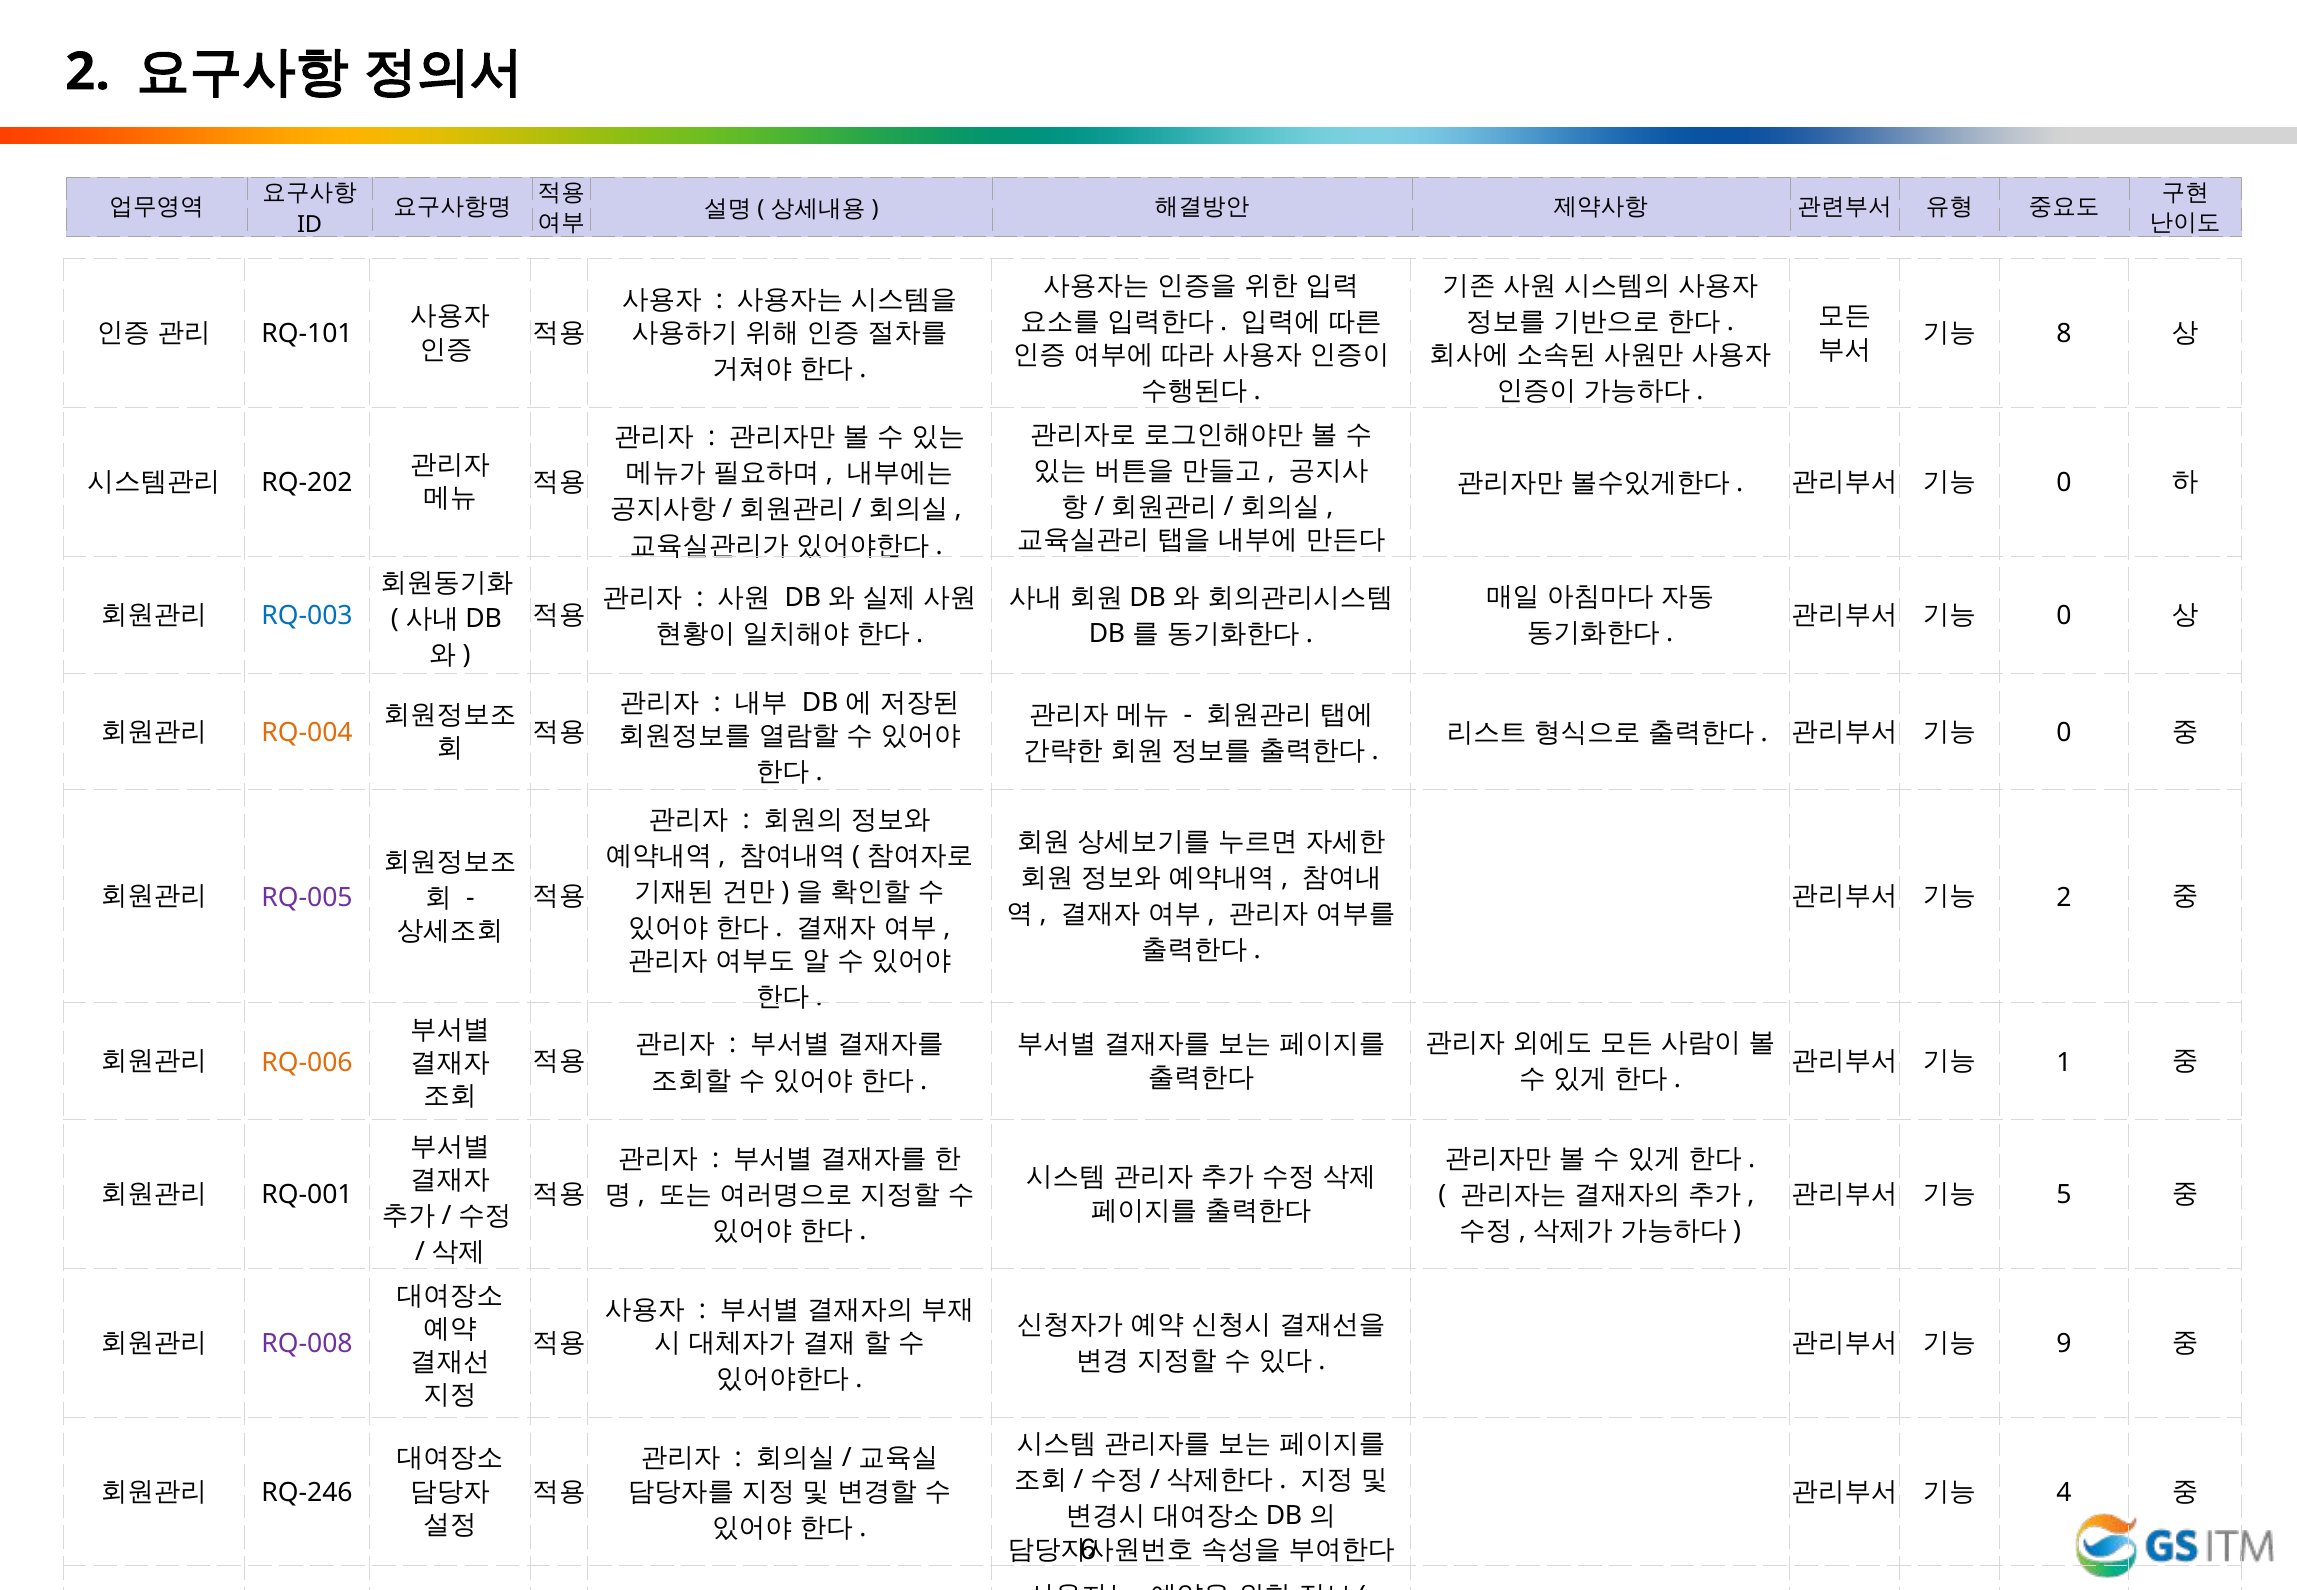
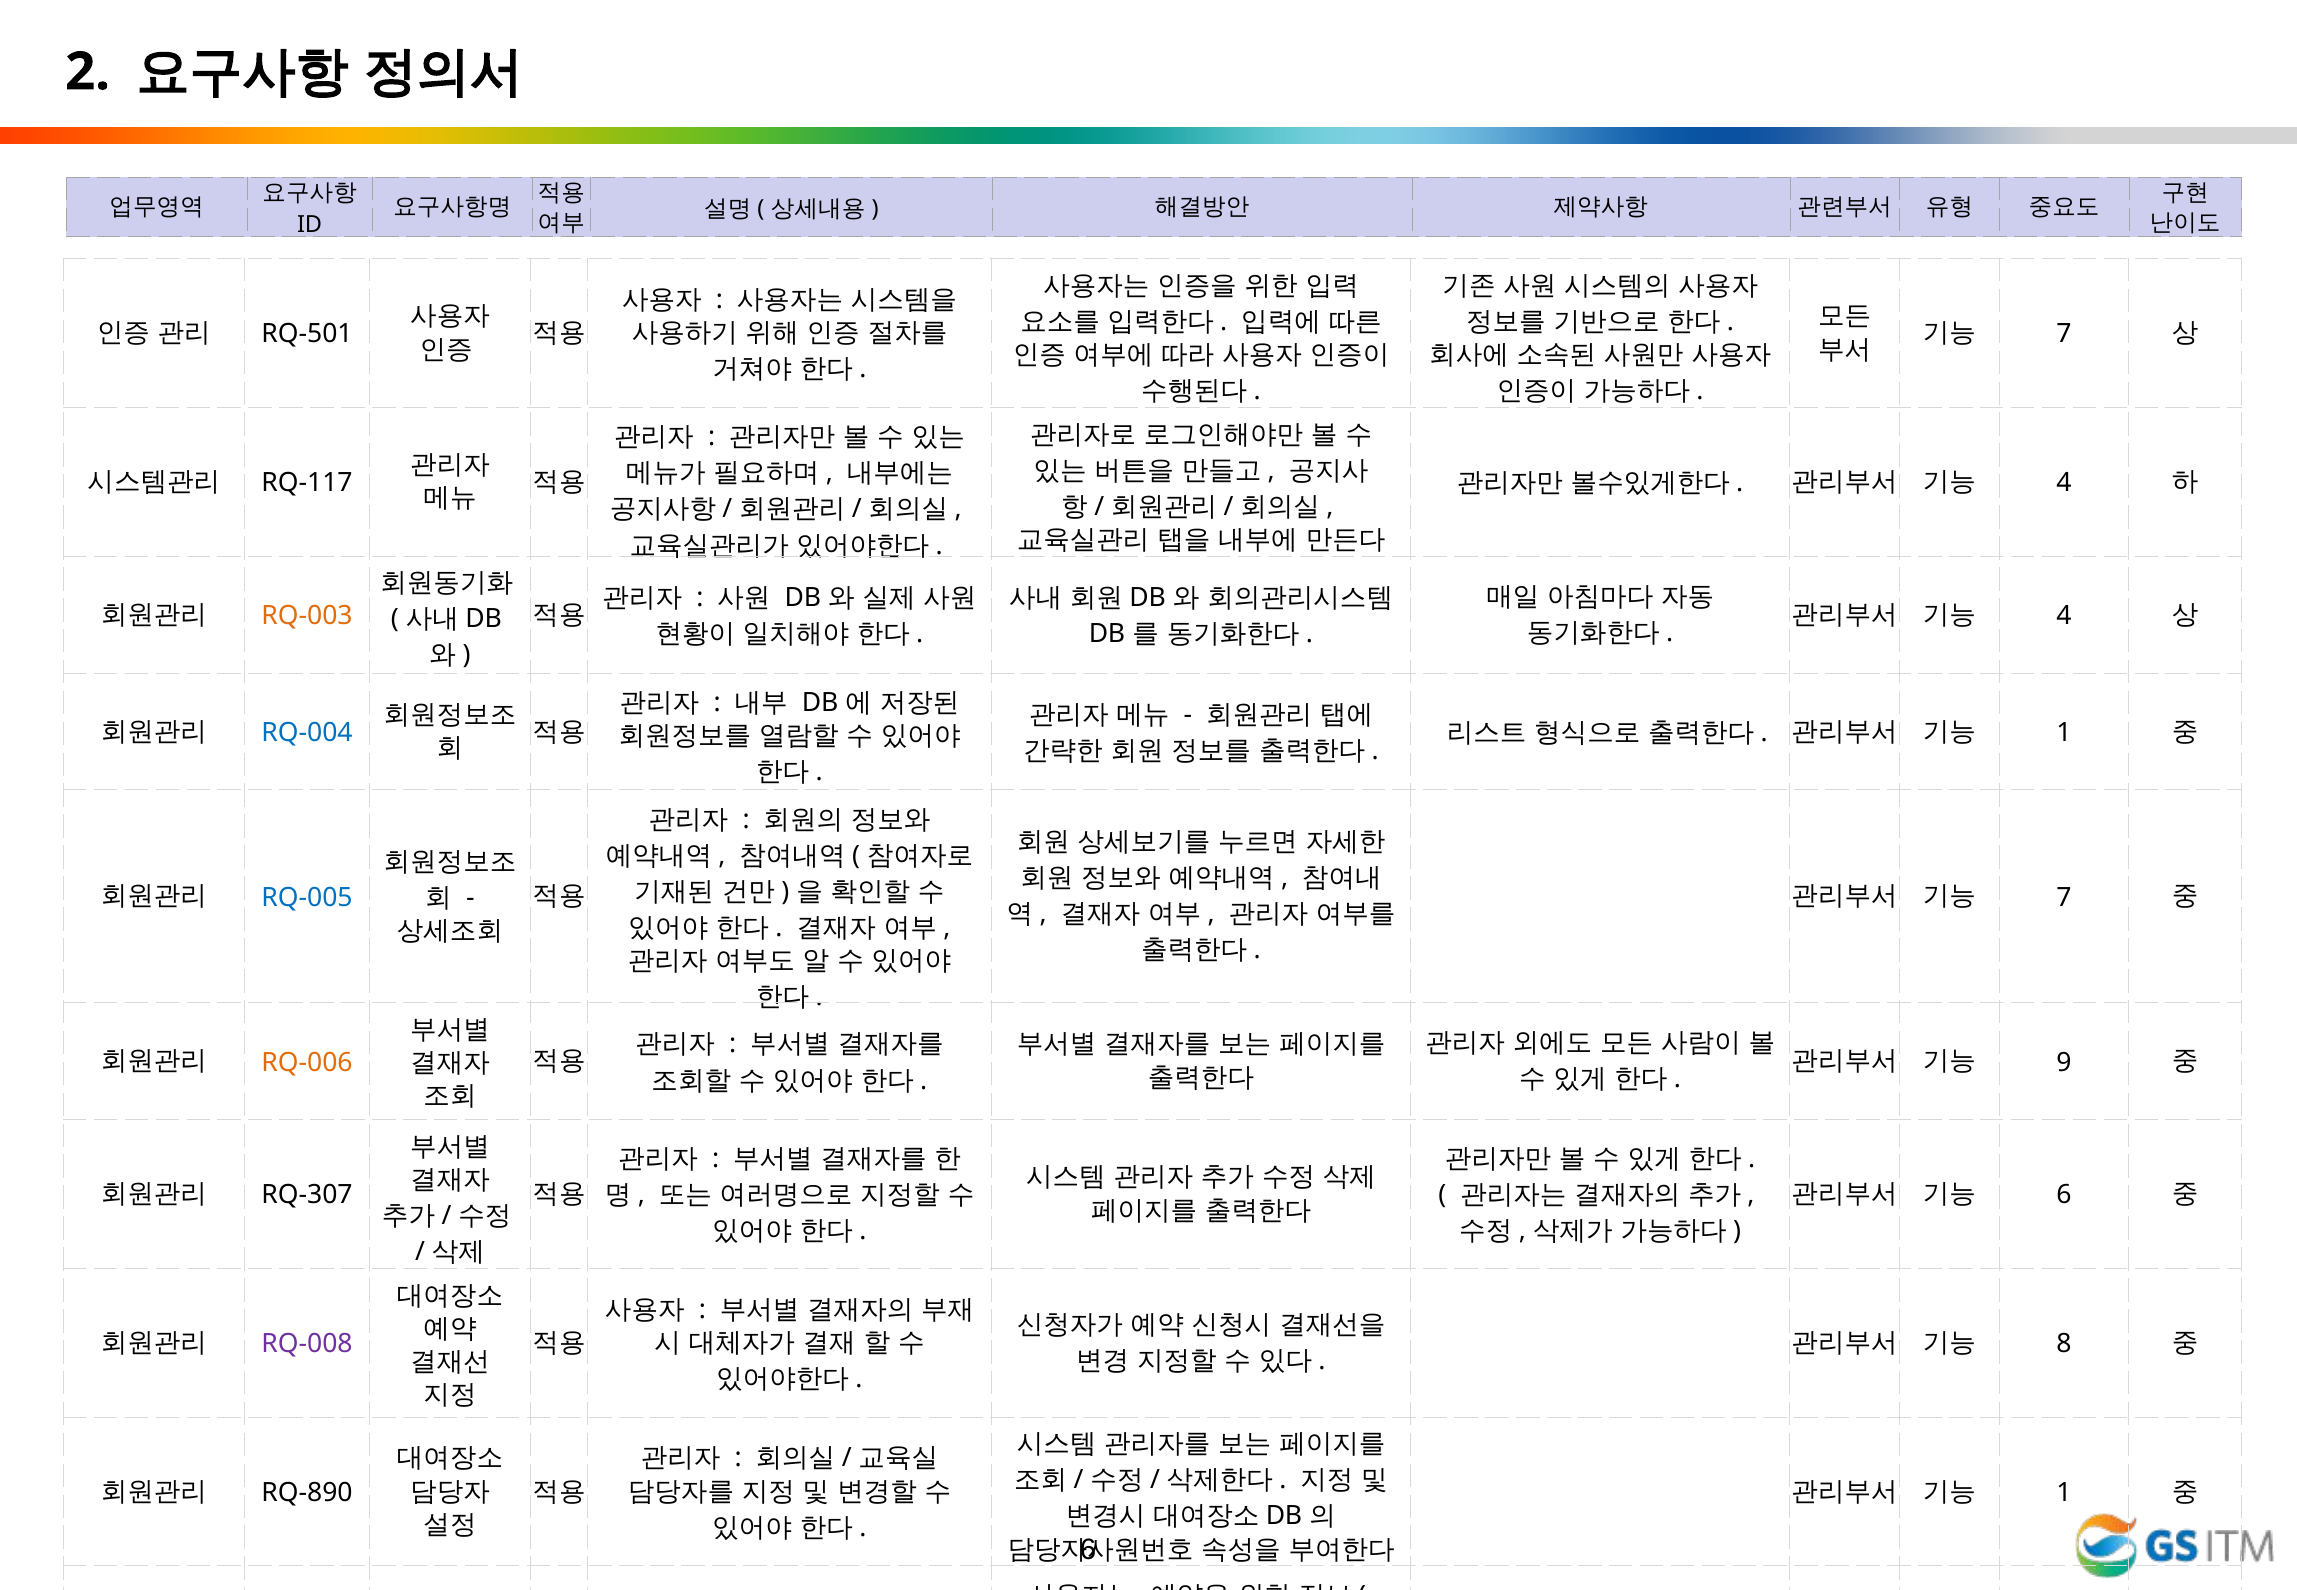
RQ-101: RQ-101 -> RQ-501
8 at (2064, 334): 8 -> 7
RQ-202: RQ-202 -> RQ-117
0 at (2064, 483): 0 -> 4
RQ-003 colour: blue -> orange
0 at (2064, 616): 0 -> 4
RQ-004 colour: orange -> blue
0 at (2064, 733): 0 -> 1
RQ-005 colour: purple -> blue
2 at (2064, 898): 2 -> 7
1 at (2064, 1062): 1 -> 9
RQ-001: RQ-001 -> RQ-307
5 at (2064, 1195): 5 -> 6
9: 9 -> 8
RQ-246: RQ-246 -> RQ-890
4 at (2064, 1493): 4 -> 1
